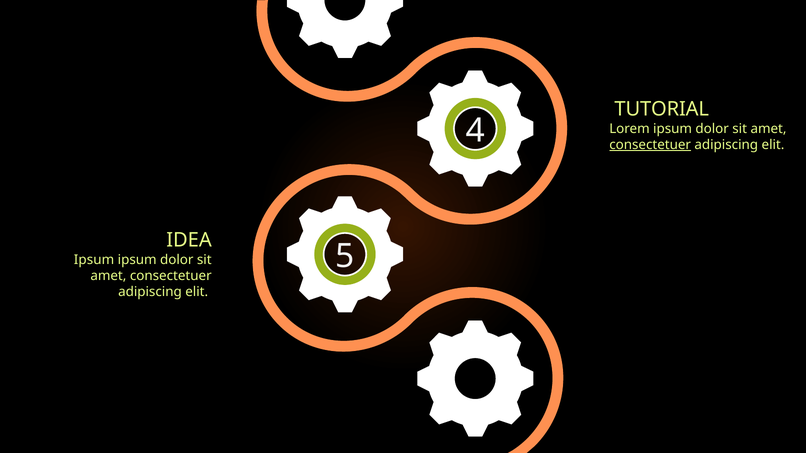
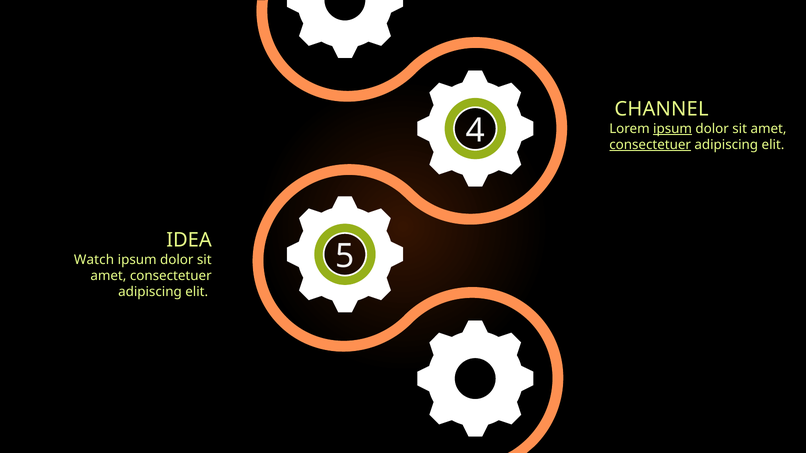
TUTORIAL: TUTORIAL -> CHANNEL
ipsum at (673, 129) underline: none -> present
Ipsum at (94, 260): Ipsum -> Watch
